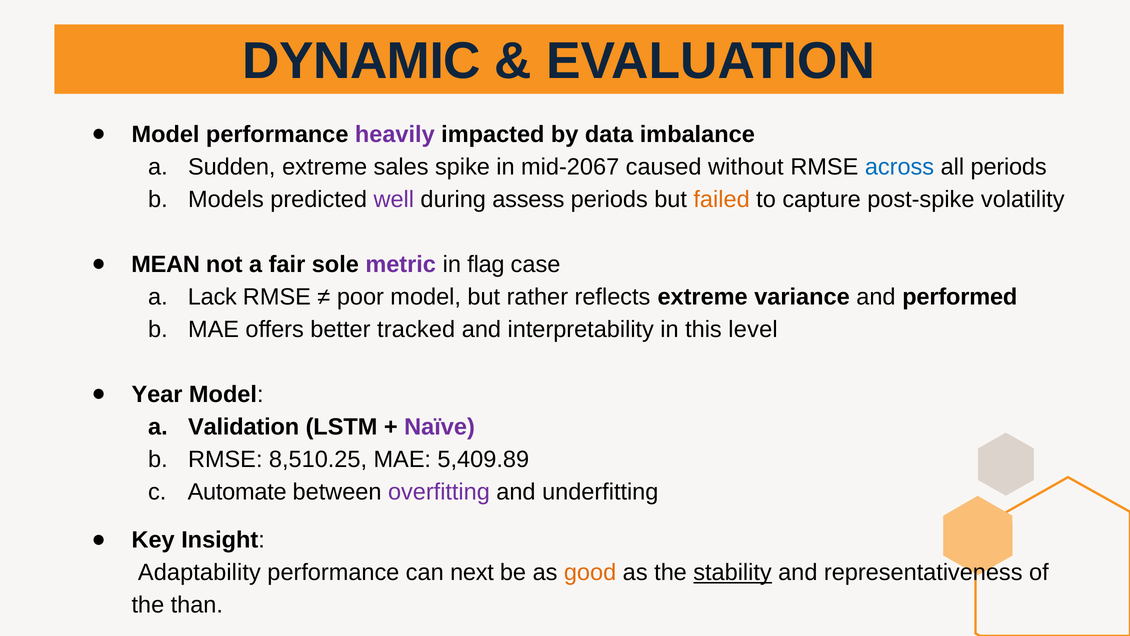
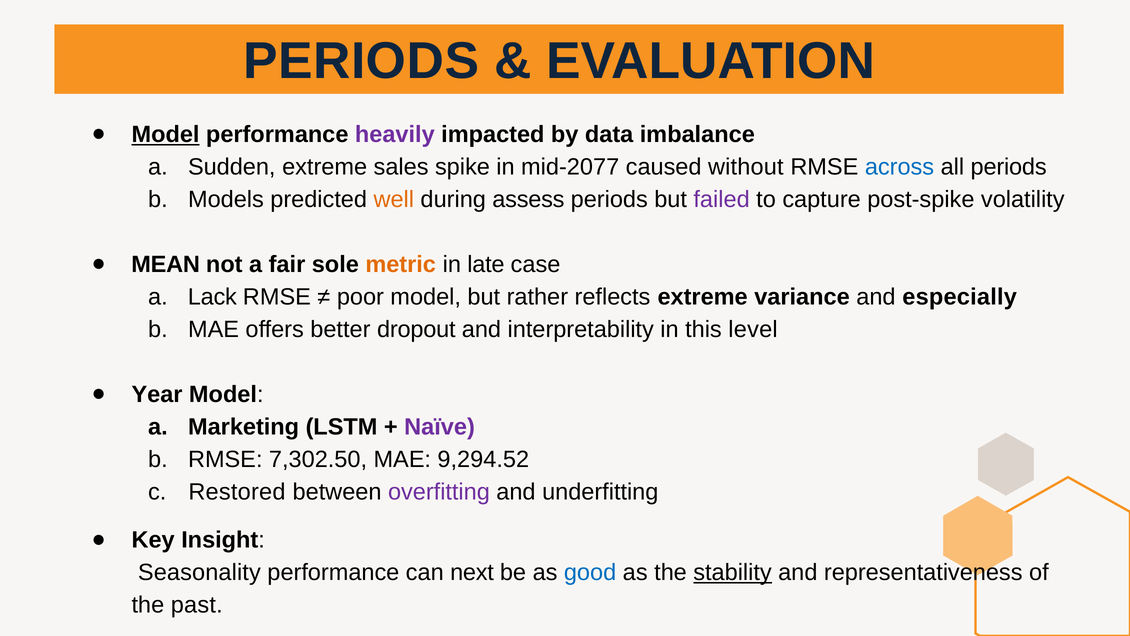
DYNAMIC at (362, 61): DYNAMIC -> PERIODS
Model at (166, 134) underline: none -> present
mid-2067: mid-2067 -> mid-2077
well colour: purple -> orange
failed colour: orange -> purple
metric colour: purple -> orange
flag: flag -> late
performed: performed -> especially
tracked: tracked -> dropout
Validation: Validation -> Marketing
8,510.25: 8,510.25 -> 7,302.50
5,409.89: 5,409.89 -> 9,294.52
Automate: Automate -> Restored
Adaptability: Adaptability -> Seasonality
good colour: orange -> blue
than: than -> past
